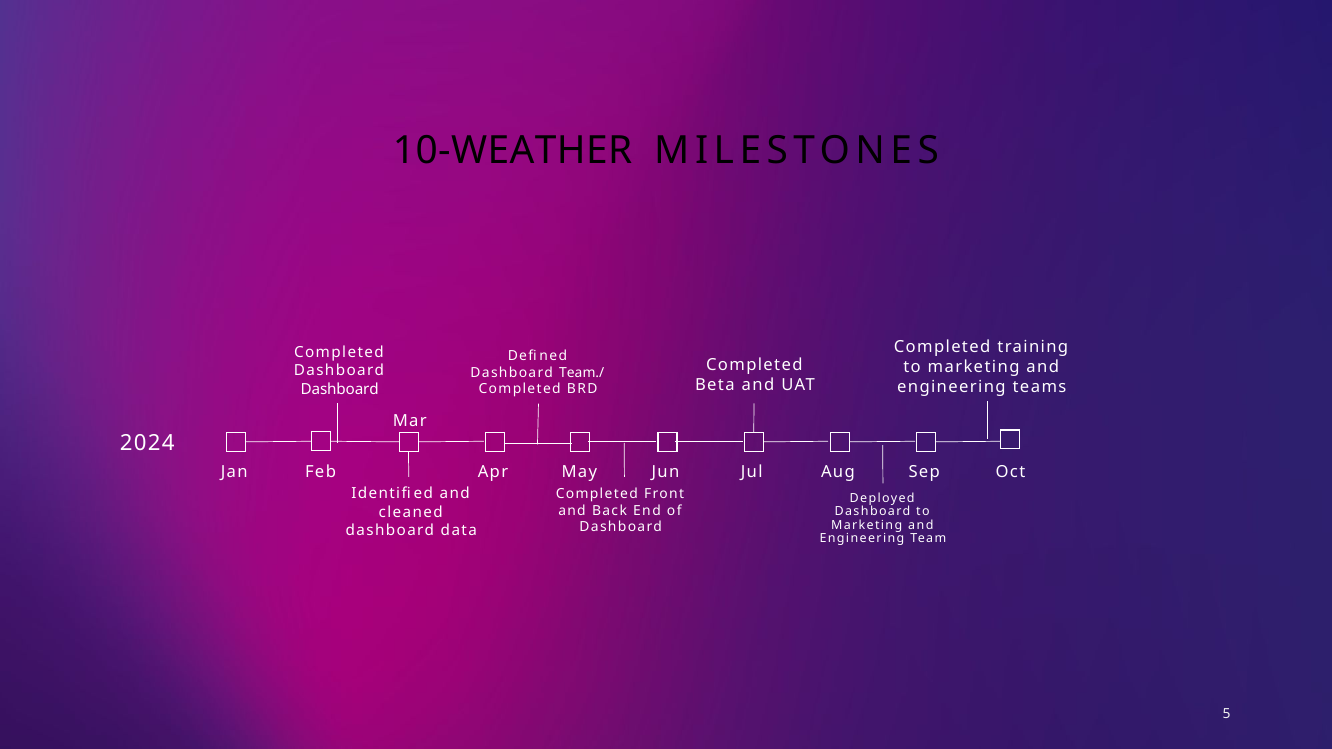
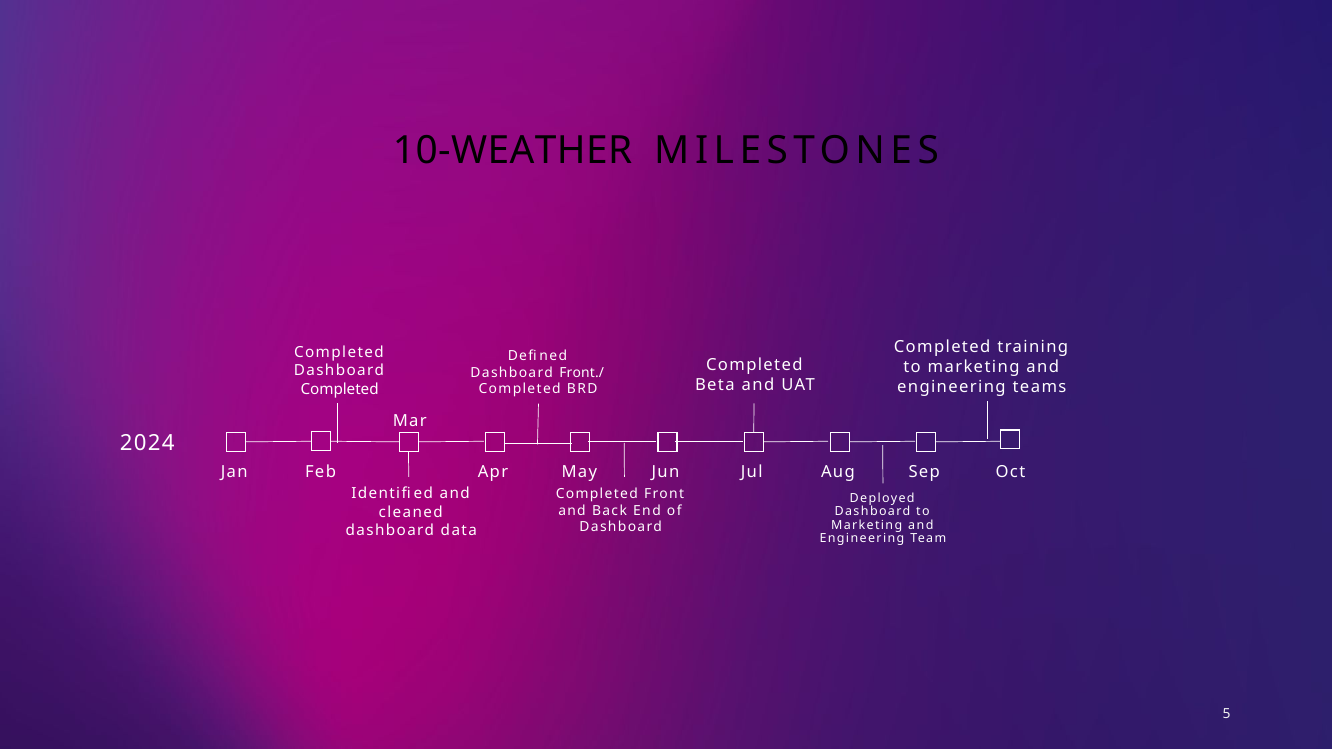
Team./: Team./ -> Front./
Dashboard at (340, 389): Dashboard -> Completed
